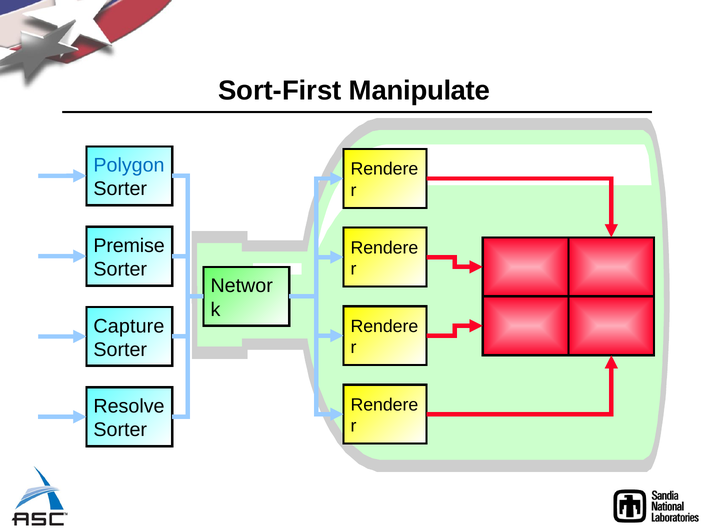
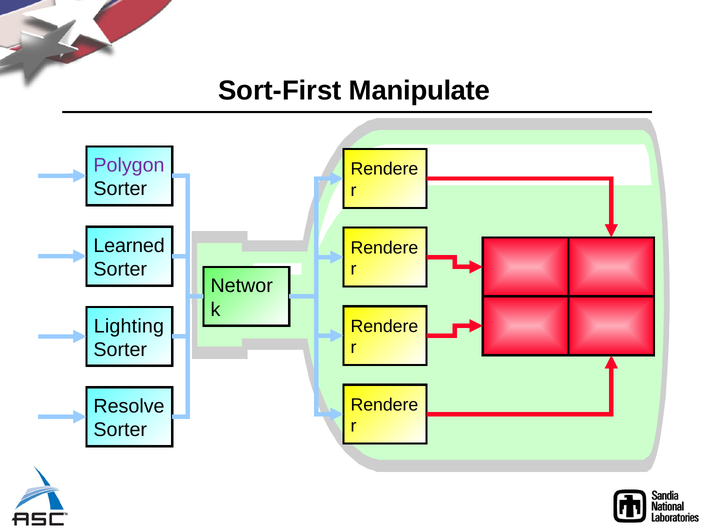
Polygon colour: blue -> purple
Premise: Premise -> Learned
Capture: Capture -> Lighting
